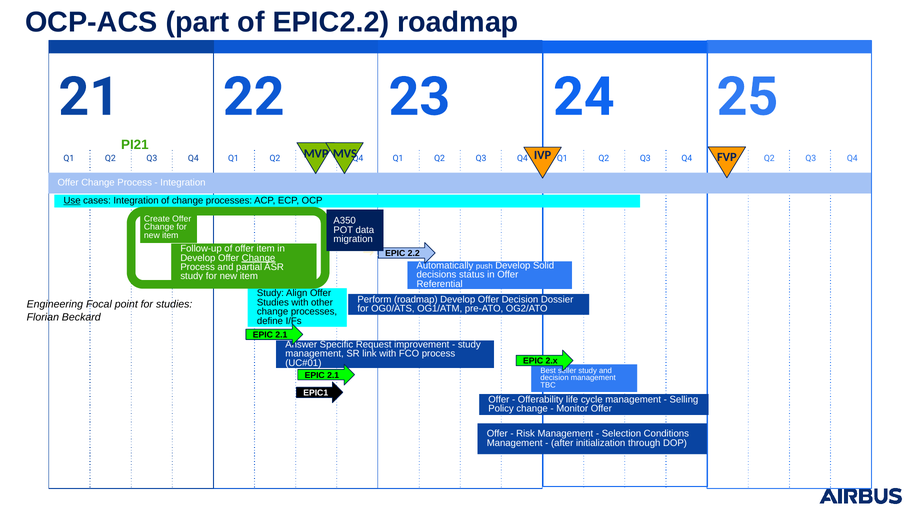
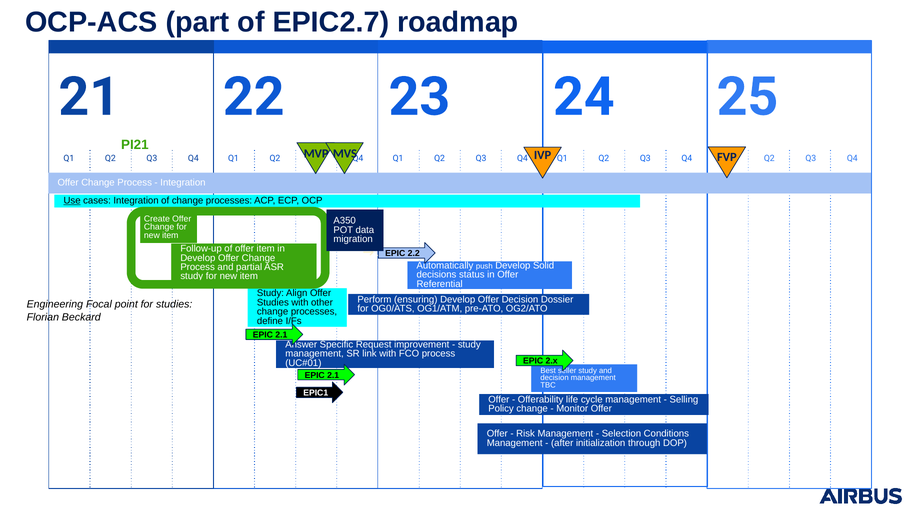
EPIC2.2: EPIC2.2 -> EPIC2.7
Change at (259, 258) underline: present -> none
Perform roadmap: roadmap -> ensuring
